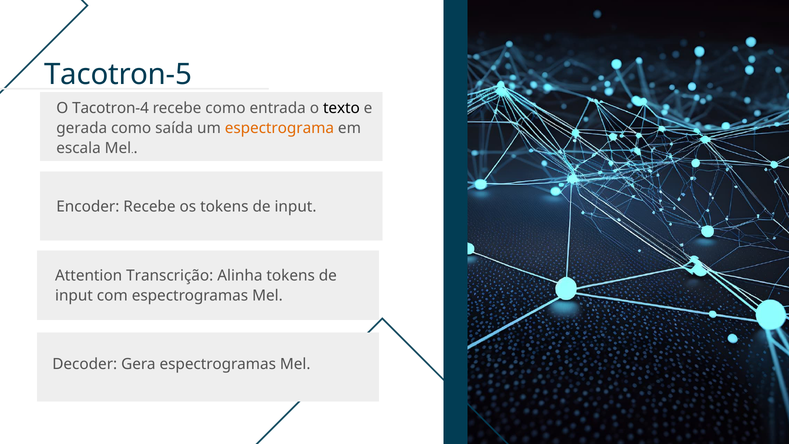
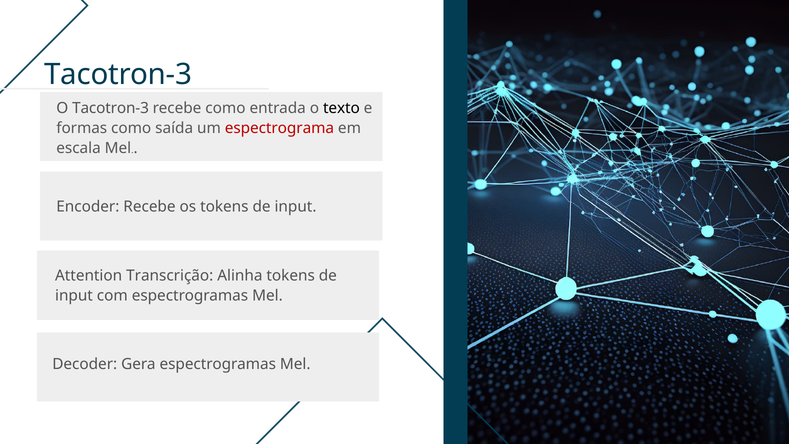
Tacotron-5 at (118, 75): Tacotron-5 -> Tacotron-3
O Tacotron-4: Tacotron-4 -> Tacotron-3
gerada: gerada -> formas
espectrograma colour: orange -> red
